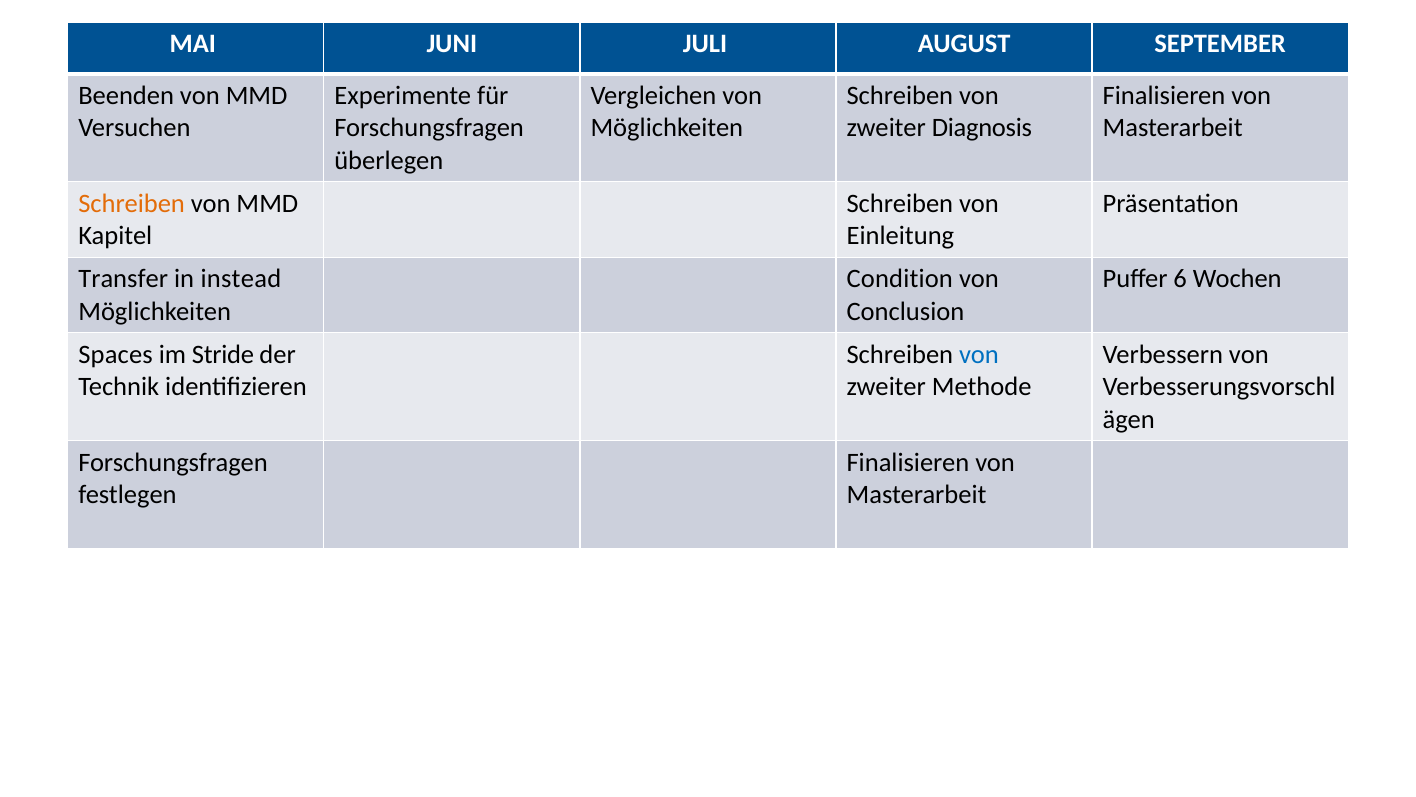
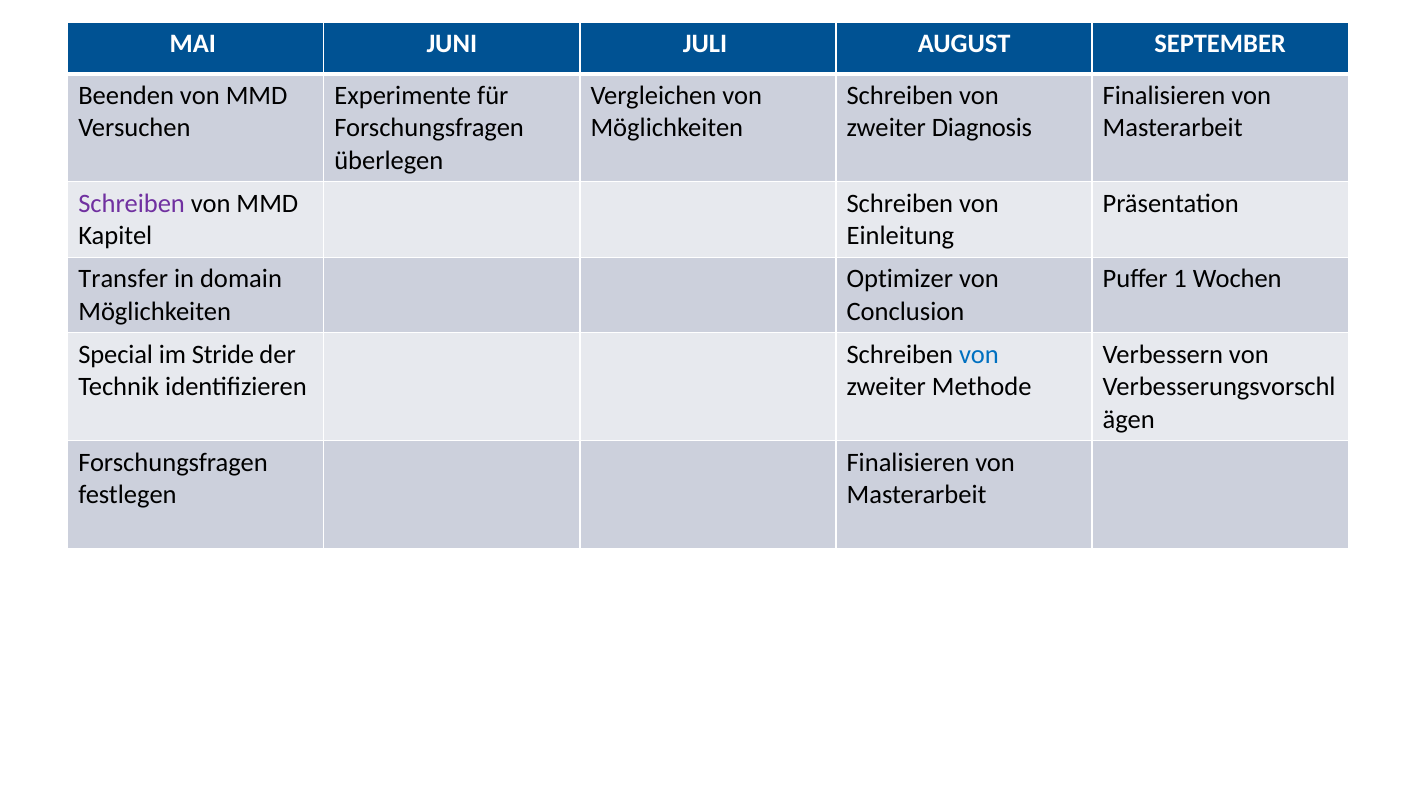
Schreiben at (132, 203) colour: orange -> purple
instead: instead -> domain
Condition: Condition -> Optimizer
6: 6 -> 1
Spaces: Spaces -> Special
